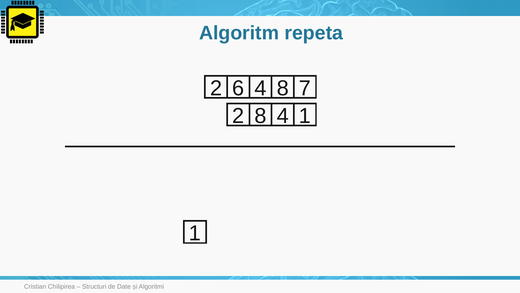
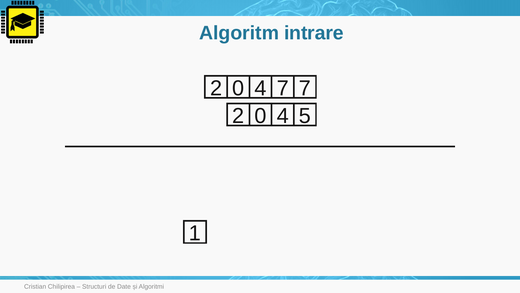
repeta: repeta -> intrare
6 at (238, 88): 6 -> 0
4 8: 8 -> 7
8 at (260, 116): 8 -> 0
4 1: 1 -> 5
